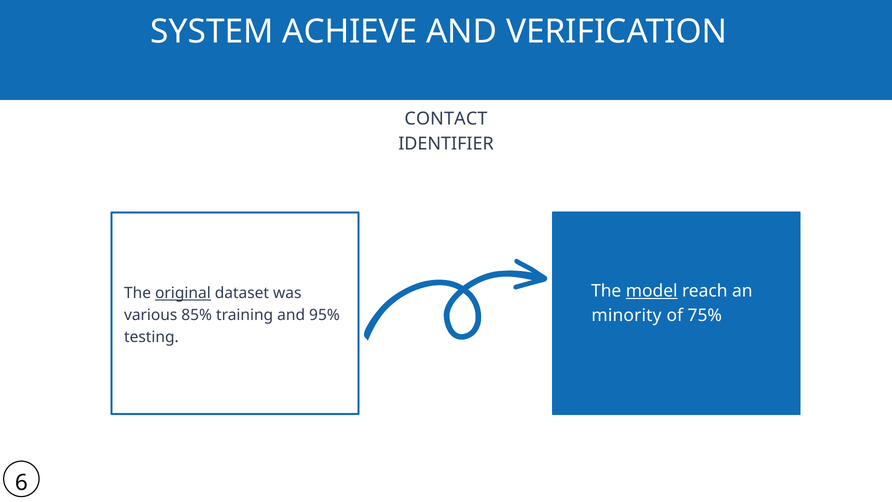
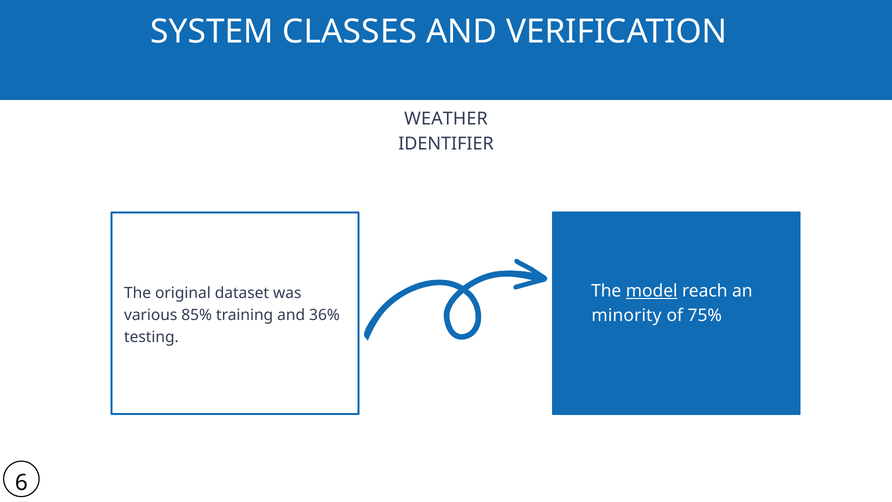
ACHIEVE: ACHIEVE -> CLASSES
CONTACT: CONTACT -> WEATHER
original underline: present -> none
95%: 95% -> 36%
